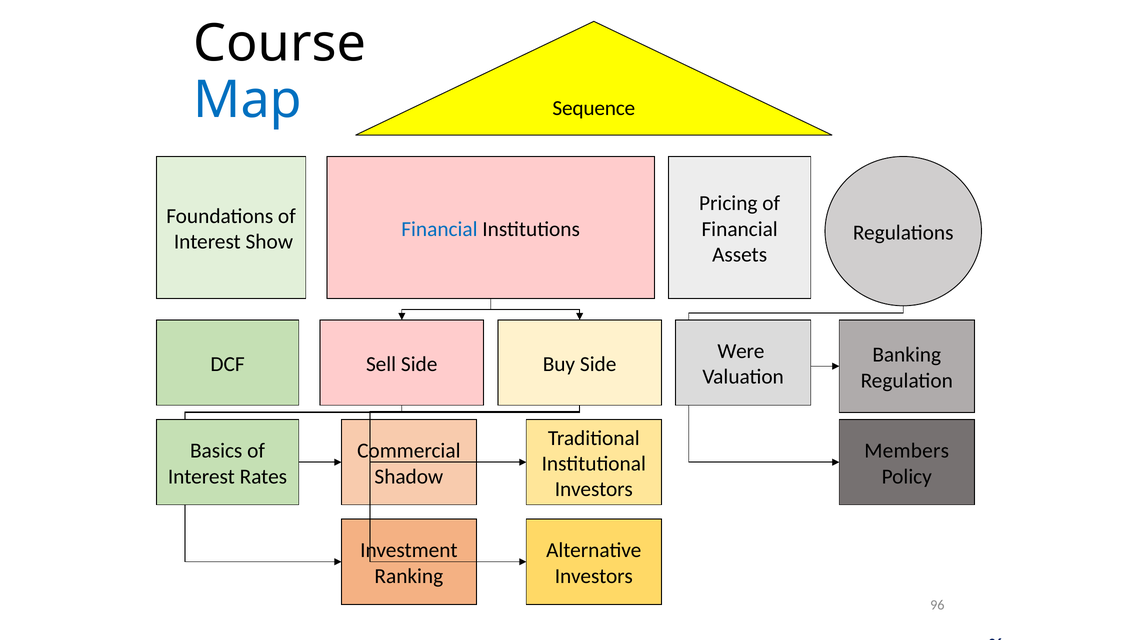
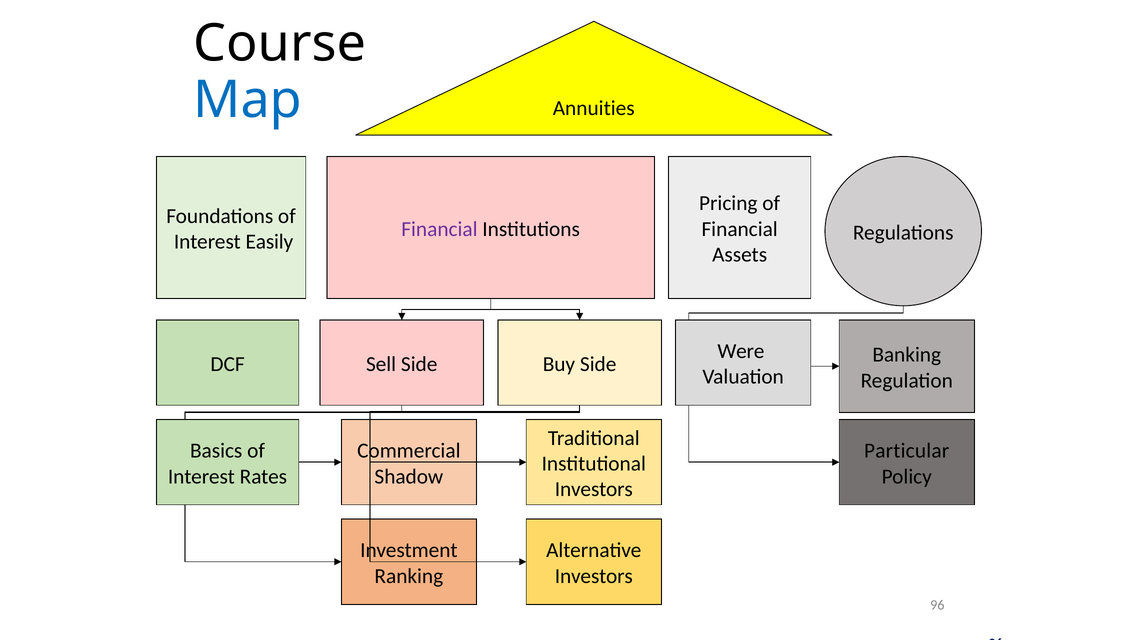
Sequence: Sequence -> Annuities
Financial at (439, 229) colour: blue -> purple
Show: Show -> Easily
Members: Members -> Particular
